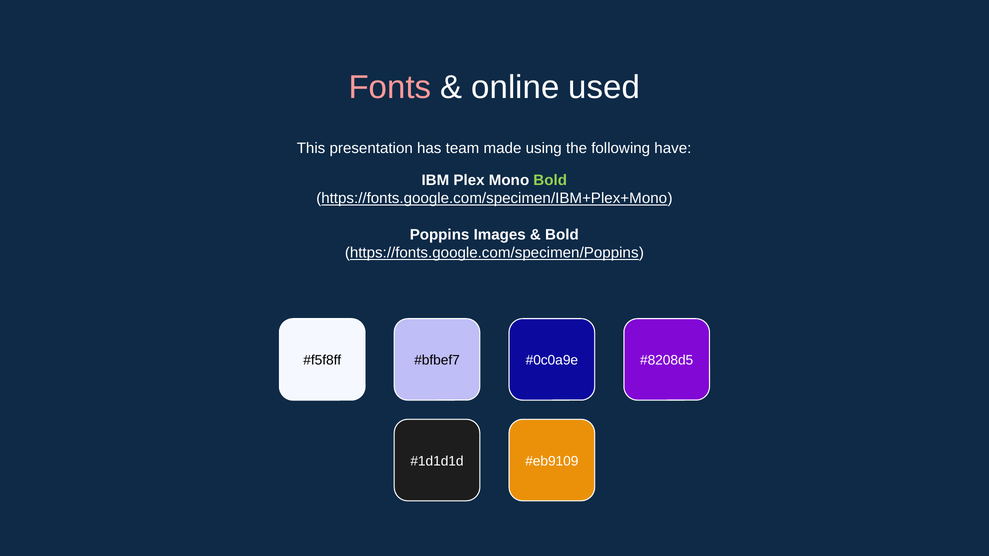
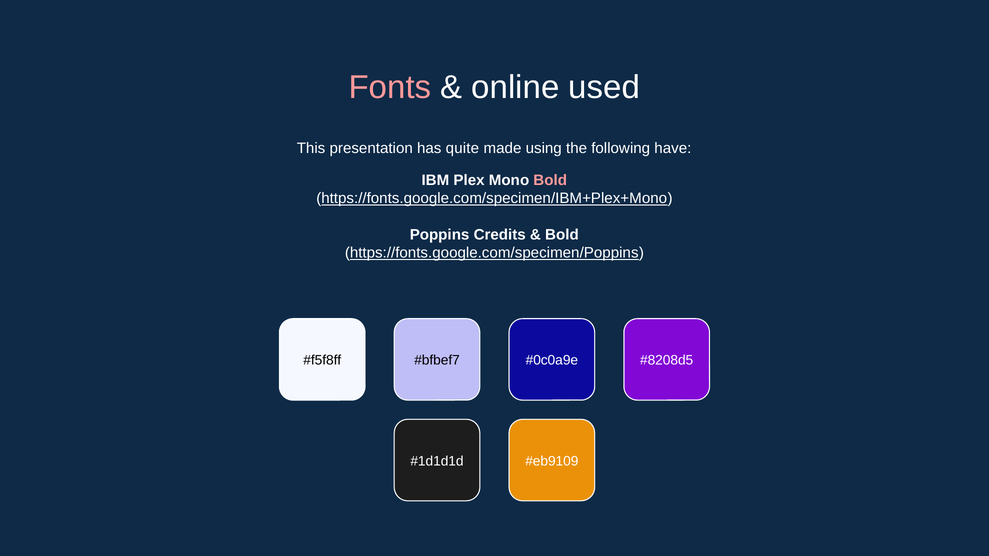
team: team -> quite
Bold at (550, 180) colour: light green -> pink
Images: Images -> Credits
